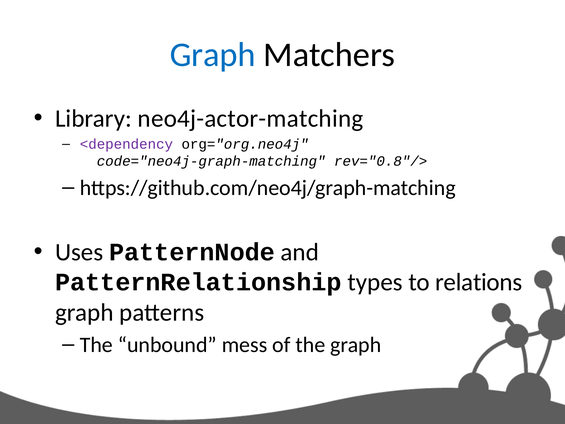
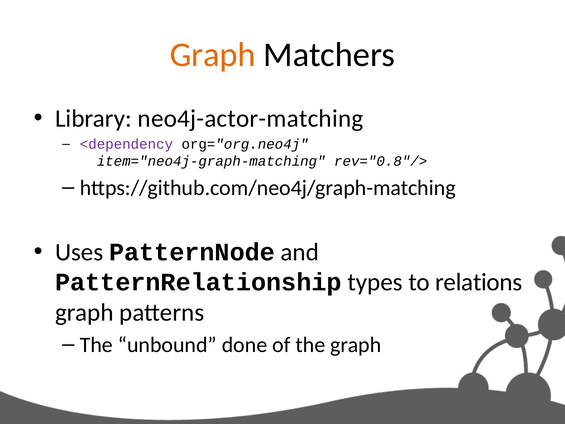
Graph at (213, 55) colour: blue -> orange
code="neo4j-graph-matching: code="neo4j-graph-matching -> item="neo4j-graph-matching
mess: mess -> done
